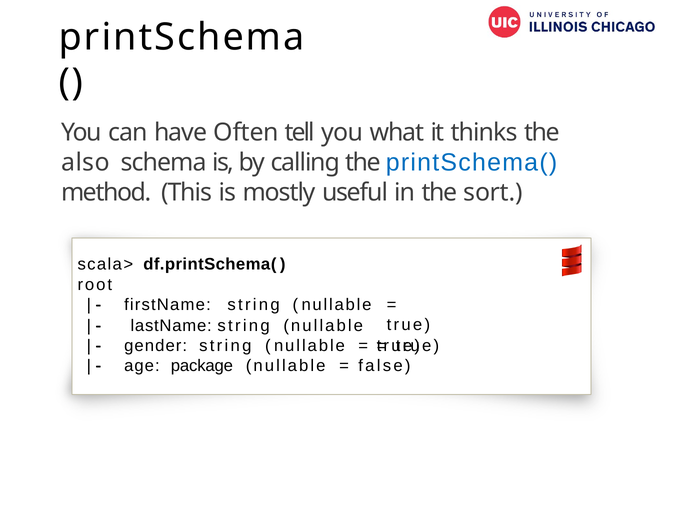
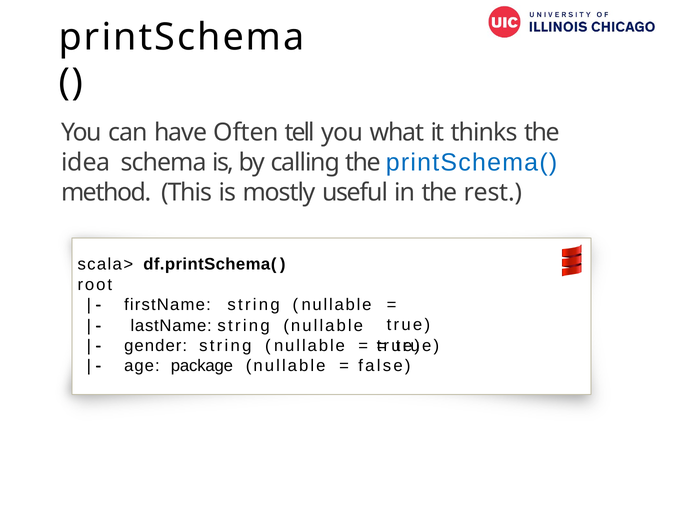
also: also -> idea
sort: sort -> rest
